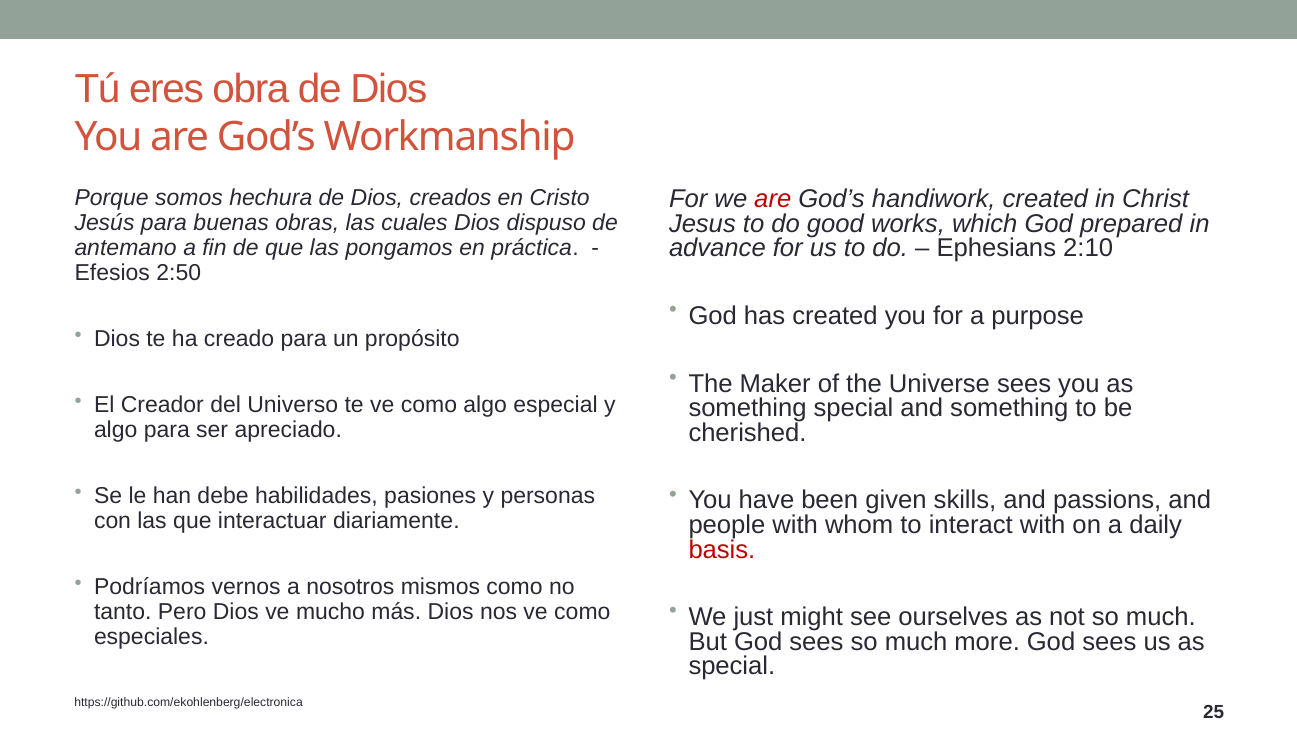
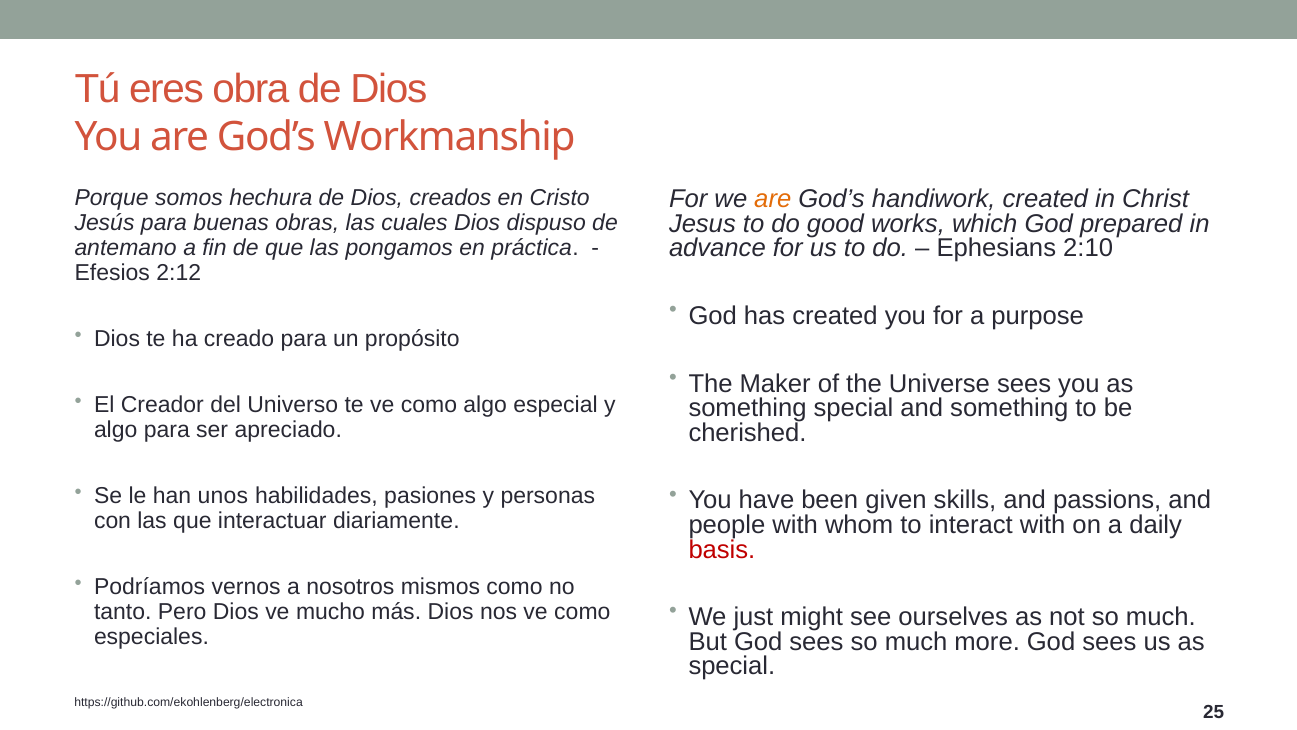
are at (773, 199) colour: red -> orange
2:50: 2:50 -> 2:12
debe: debe -> unos
